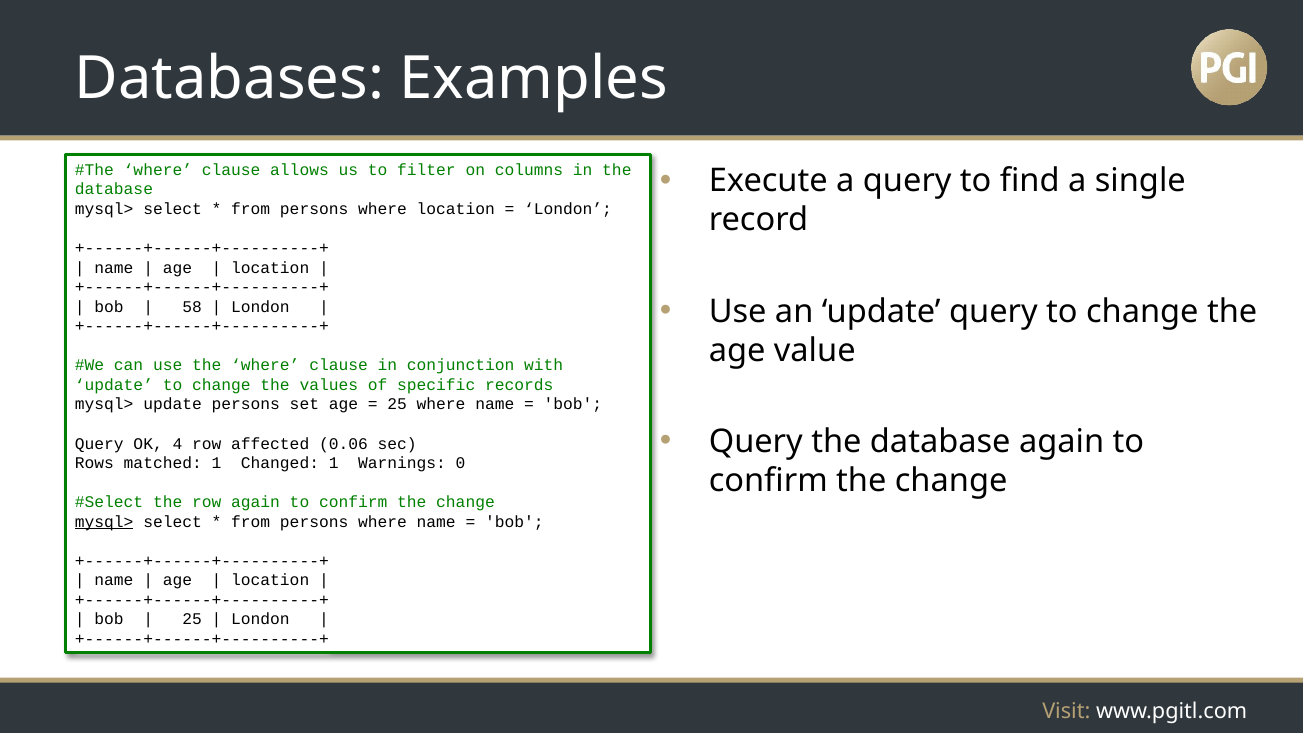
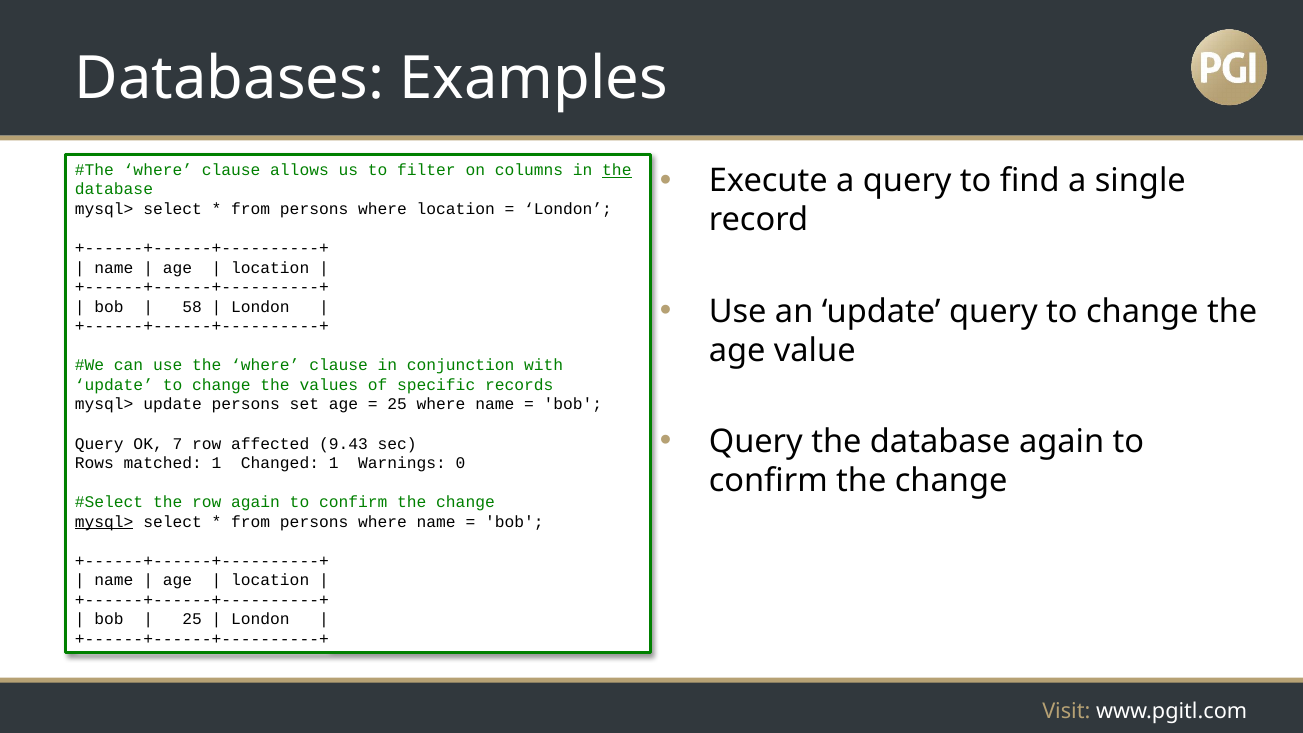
the at (617, 170) underline: none -> present
4: 4 -> 7
0.06: 0.06 -> 9.43
